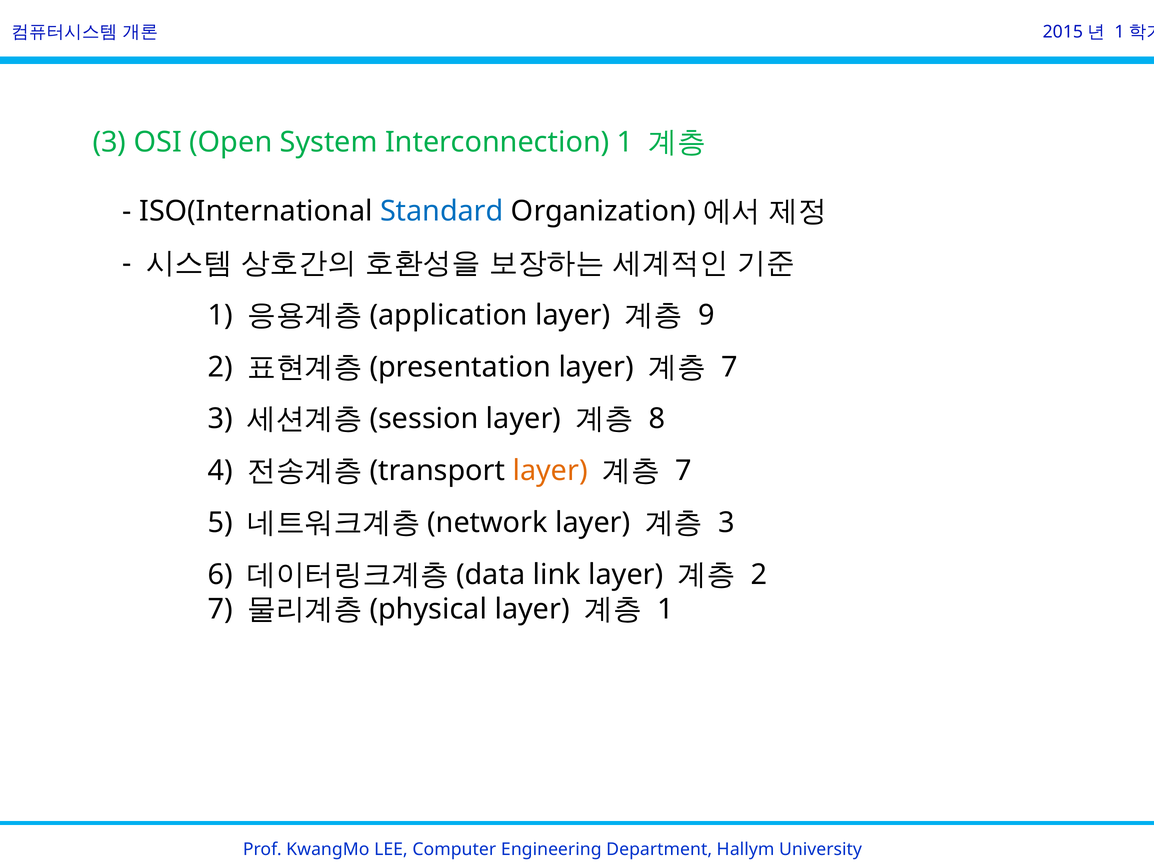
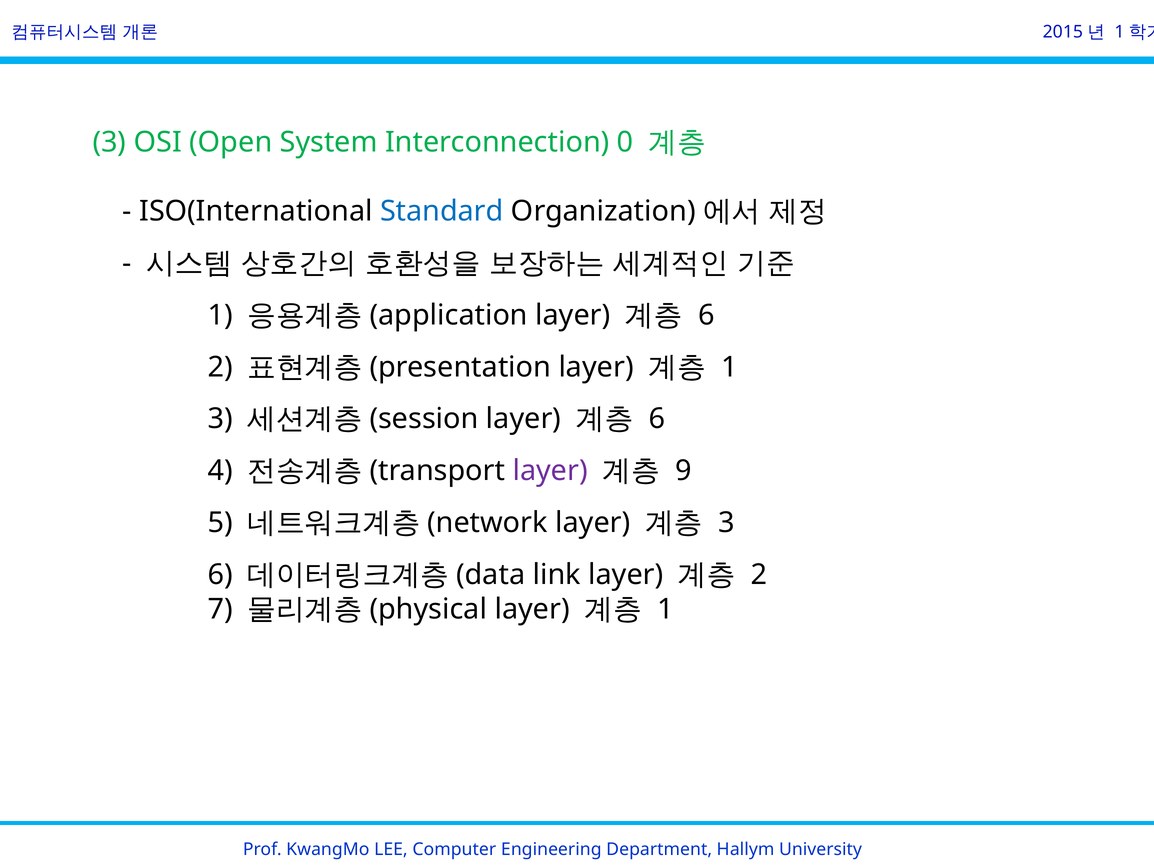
Interconnection 1: 1 -> 0
9 at (706, 315): 9 -> 6
7 at (730, 367): 7 -> 1
8 at (657, 419): 8 -> 6
layer at (550, 471) colour: orange -> purple
7 at (684, 471): 7 -> 9
